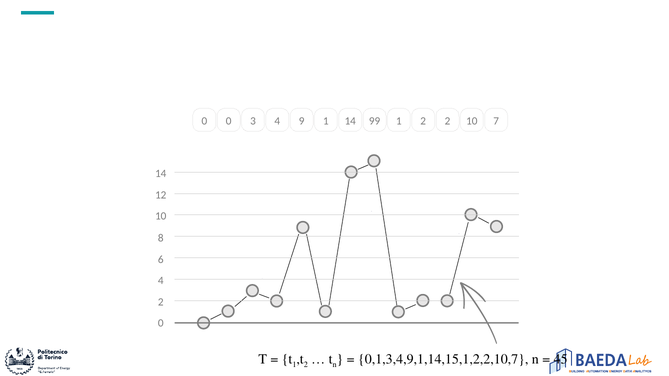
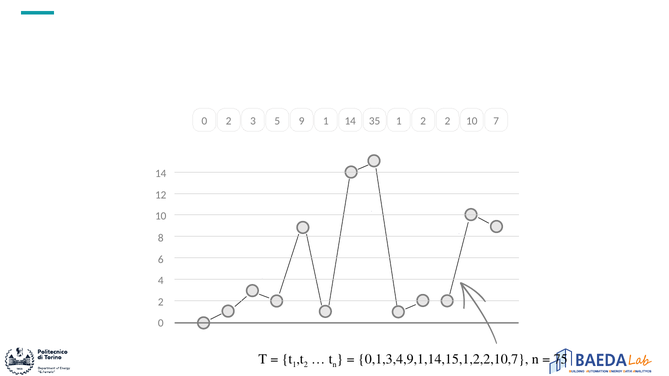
0 0: 0 -> 2
3 4: 4 -> 5
99: 99 -> 35
45: 45 -> 75
